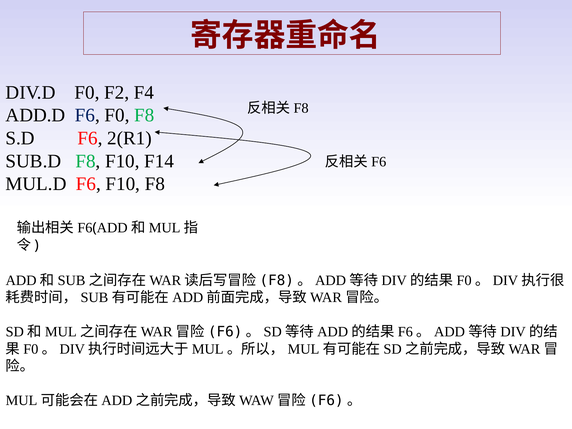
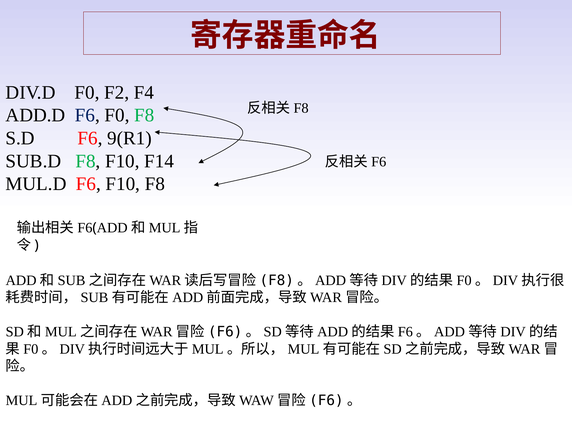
2(R1: 2(R1 -> 9(R1
